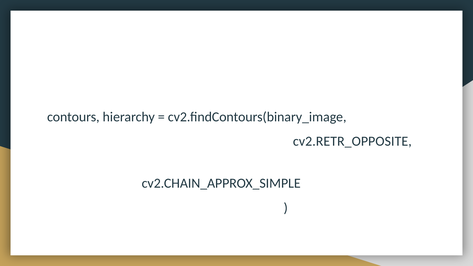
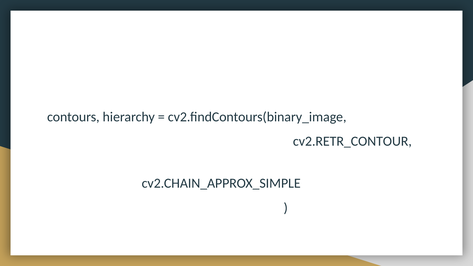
cv2.RETR_OPPOSITE: cv2.RETR_OPPOSITE -> cv2.RETR_CONTOUR
